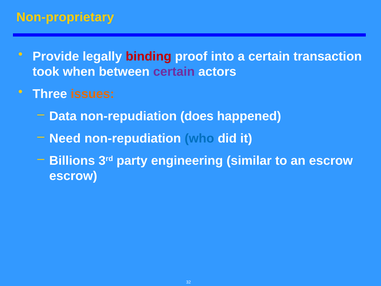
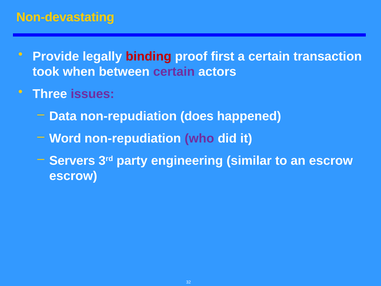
Non-proprietary: Non-proprietary -> Non-devastating
into: into -> first
issues colour: orange -> purple
Need: Need -> Word
who colour: blue -> purple
Billions: Billions -> Servers
